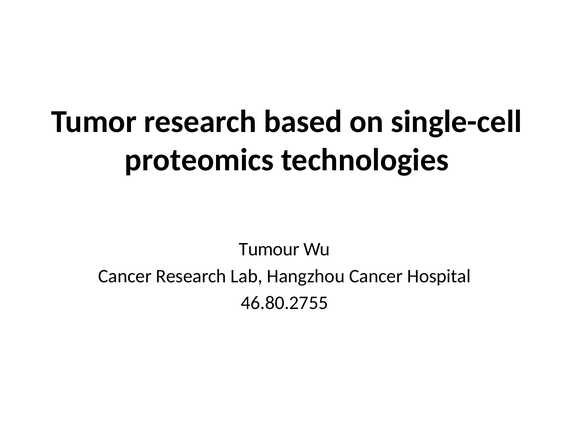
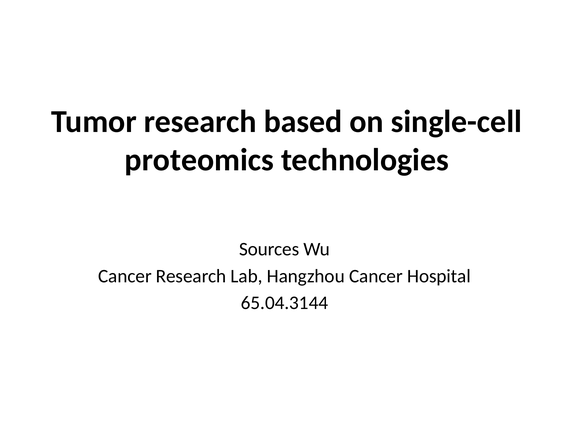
Tumour: Tumour -> Sources
46.80.2755: 46.80.2755 -> 65.04.3144
